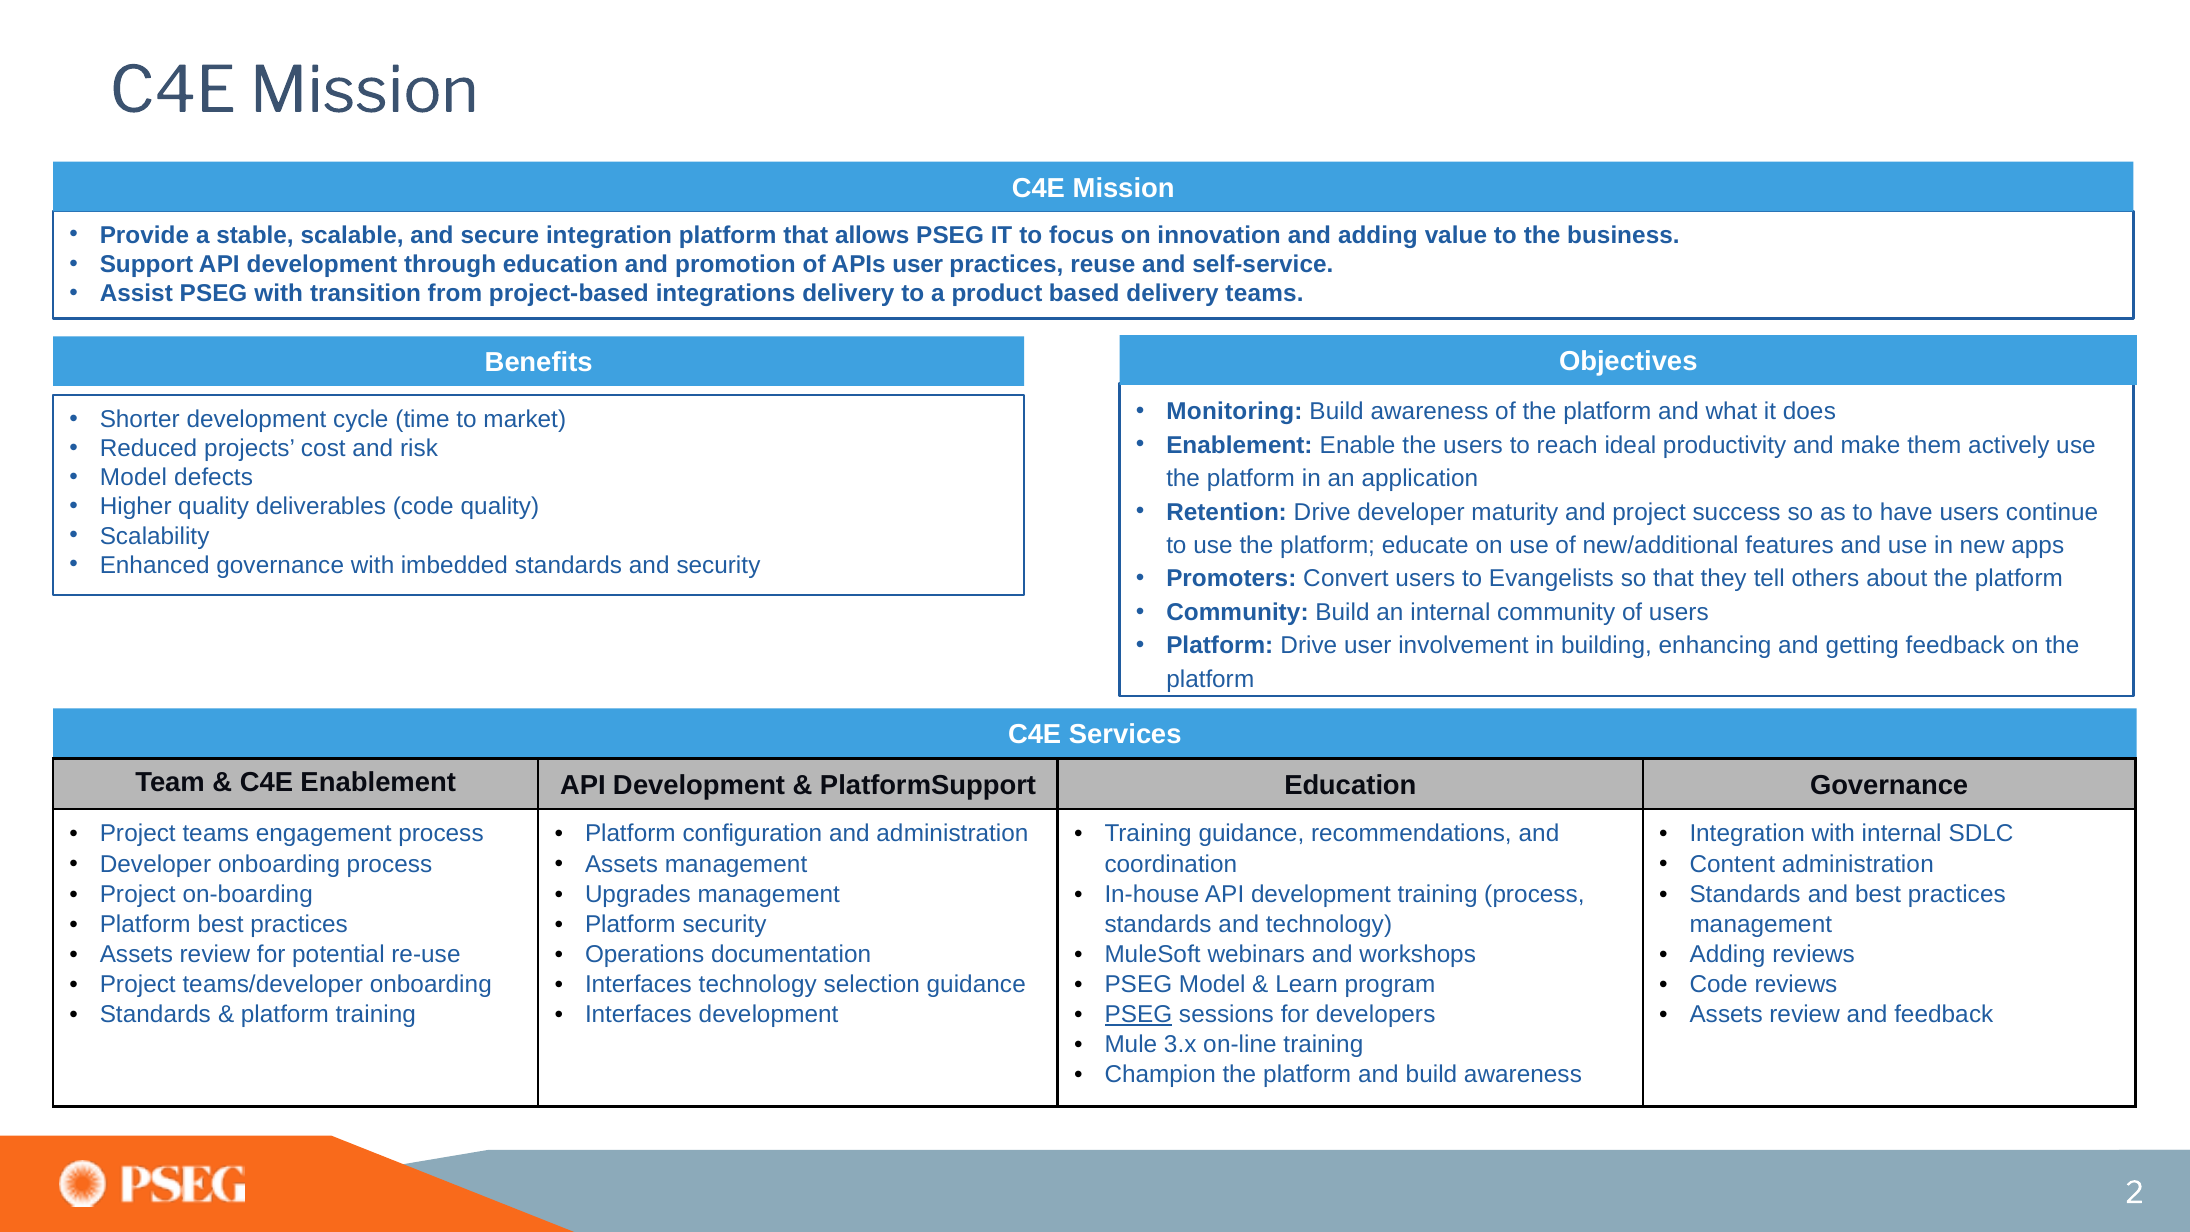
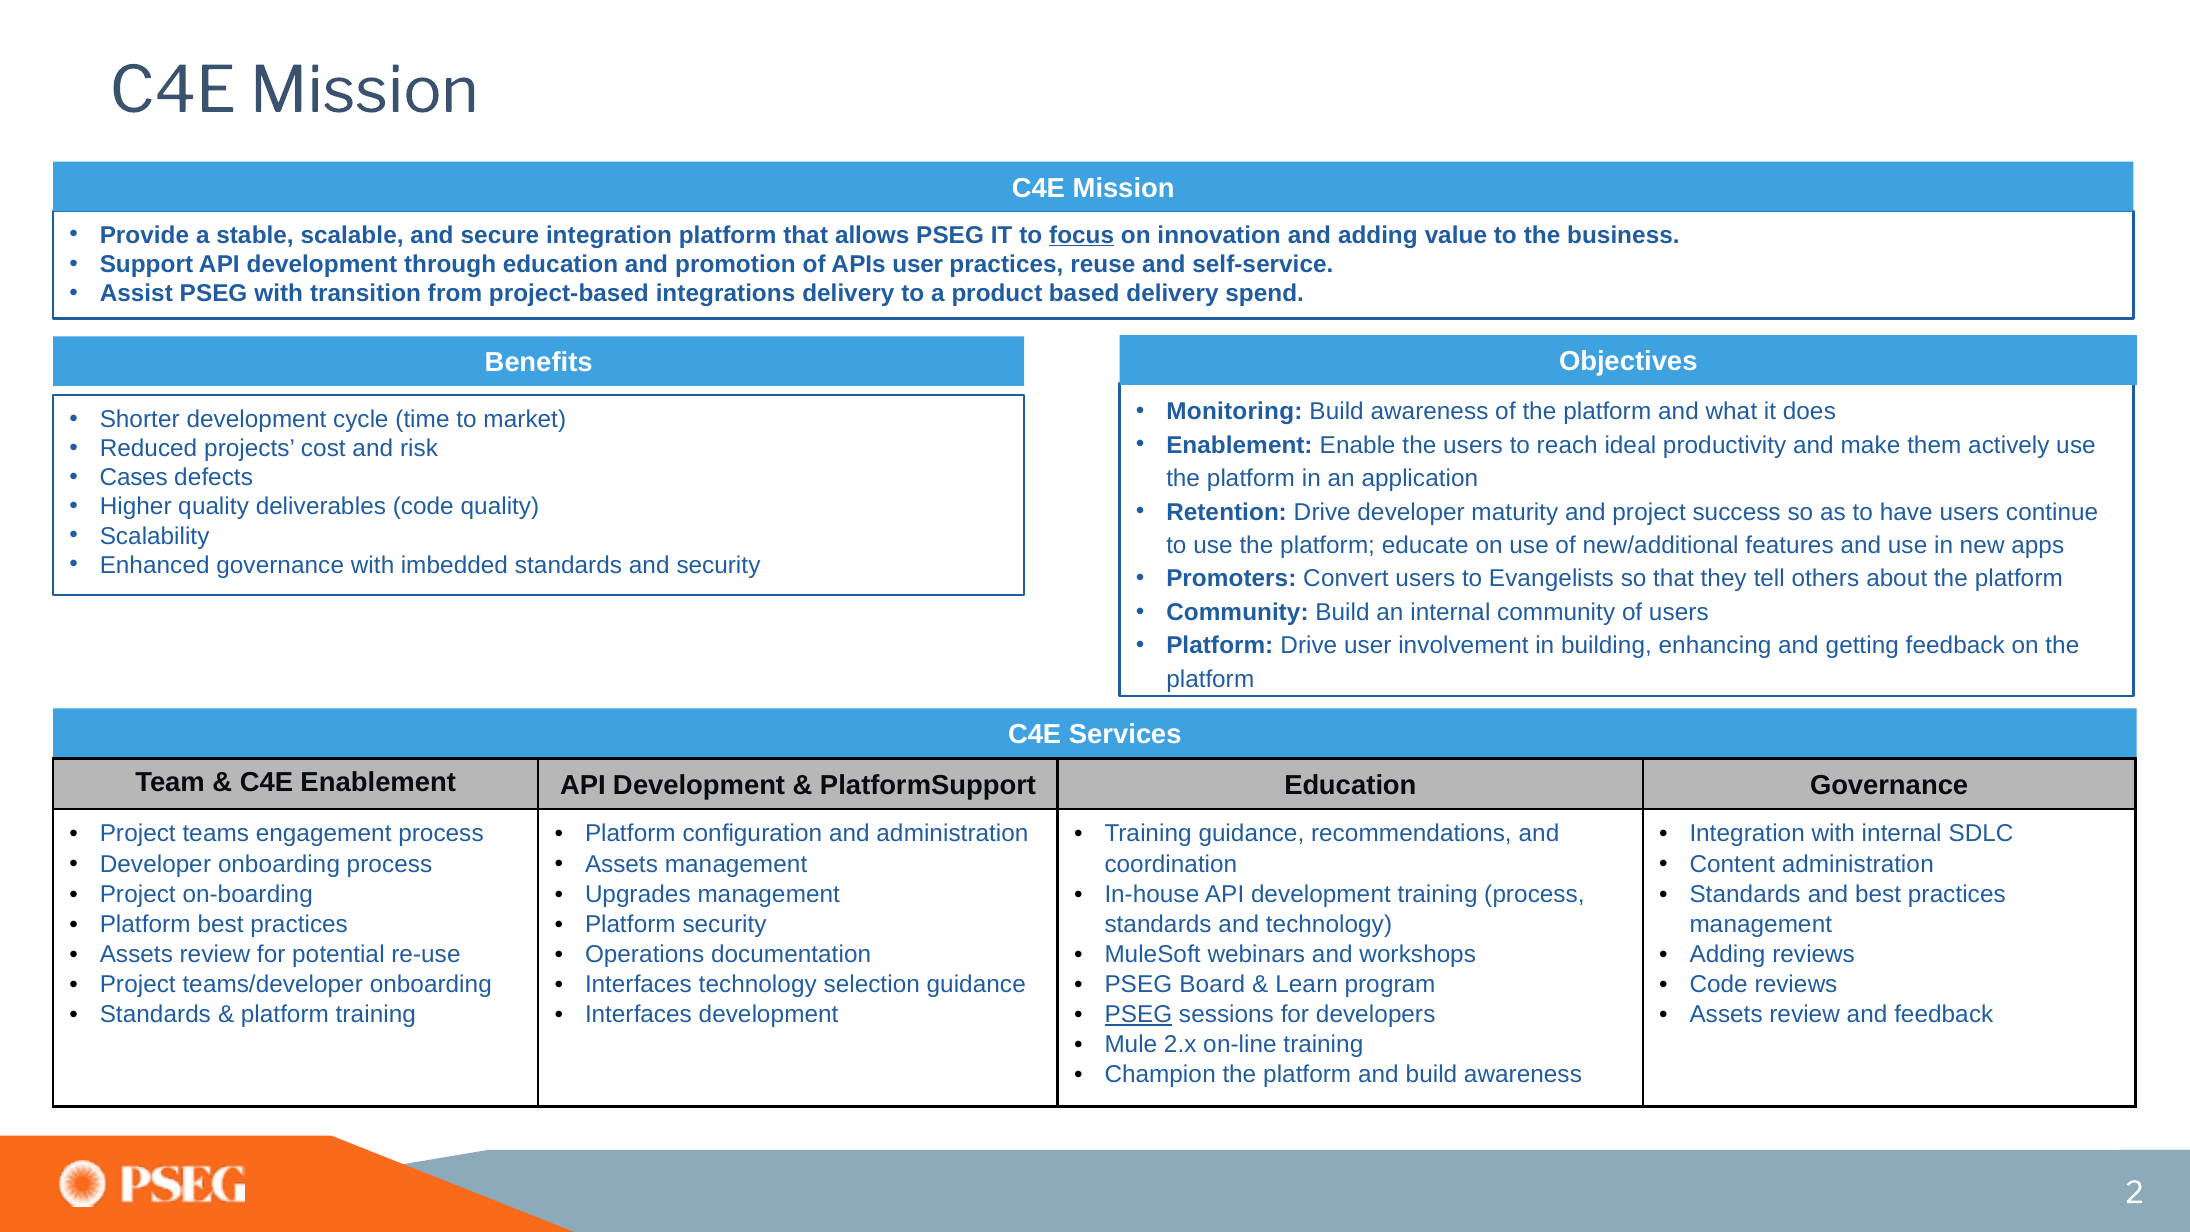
focus underline: none -> present
delivery teams: teams -> spend
Model at (133, 478): Model -> Cases
PSEG Model: Model -> Board
3.x: 3.x -> 2.x
